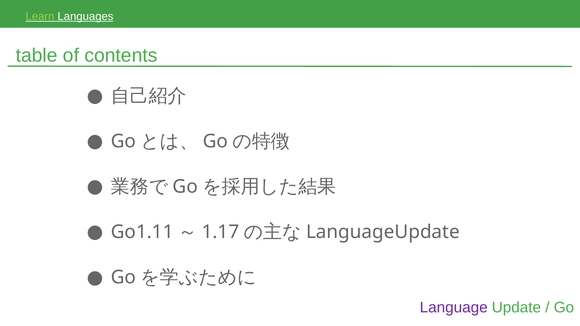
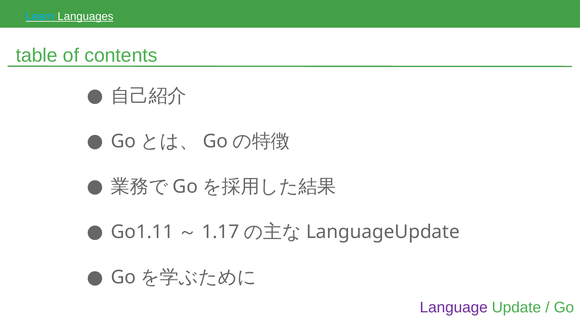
Learn colour: light green -> light blue
